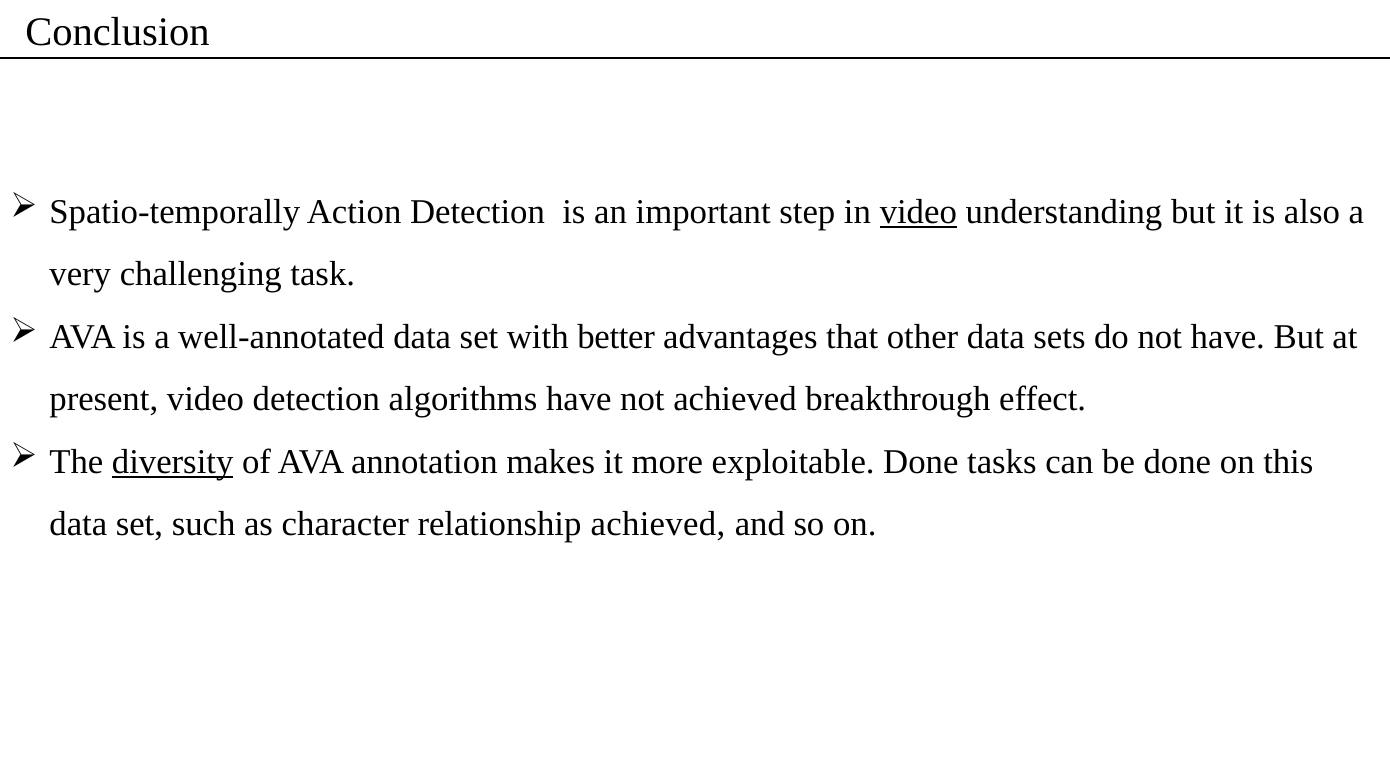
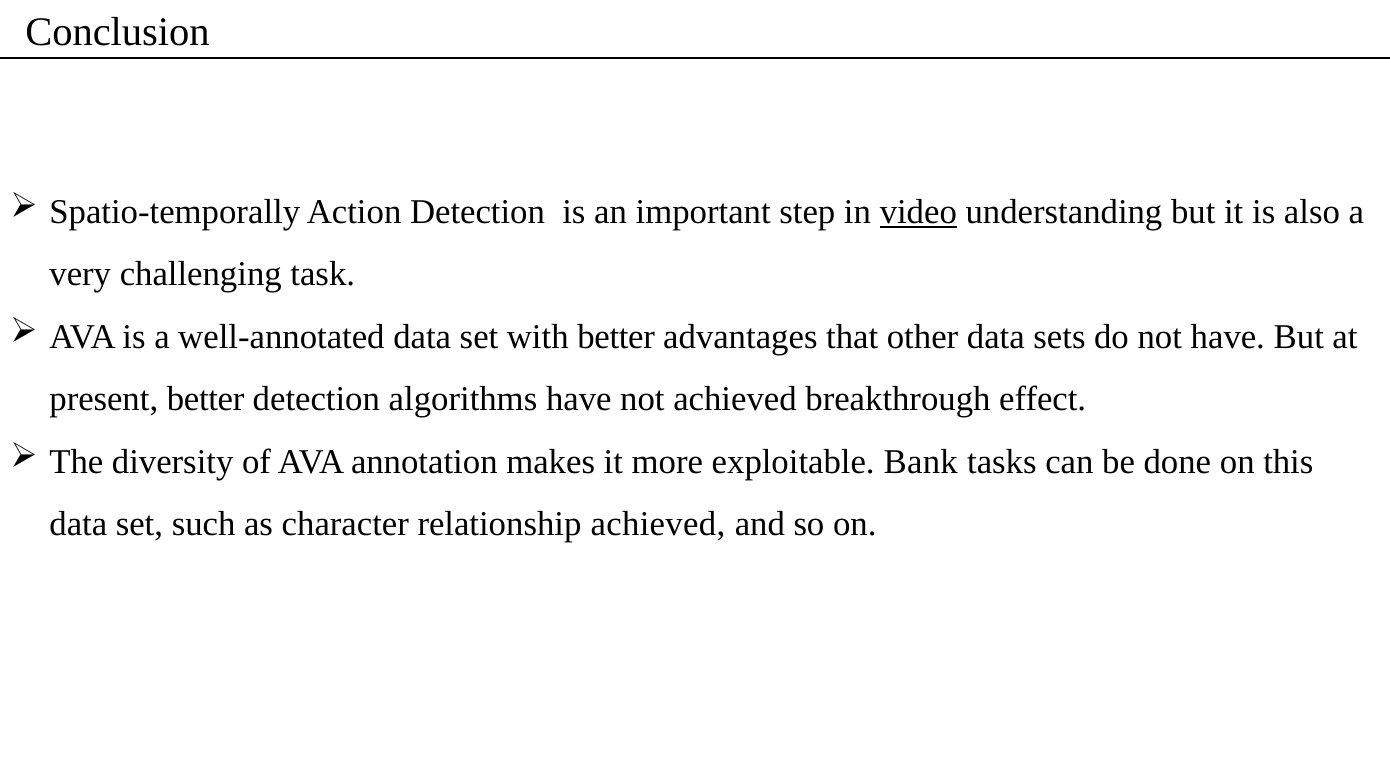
present video: video -> better
diversity underline: present -> none
exploitable Done: Done -> Bank
